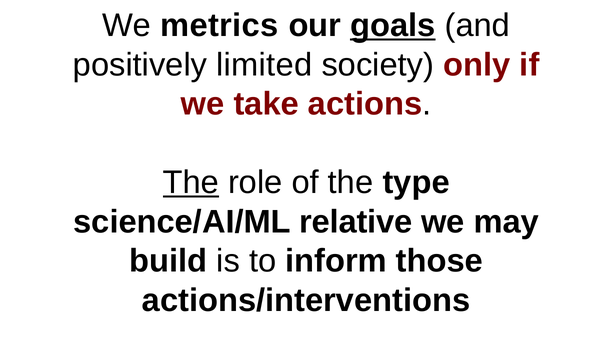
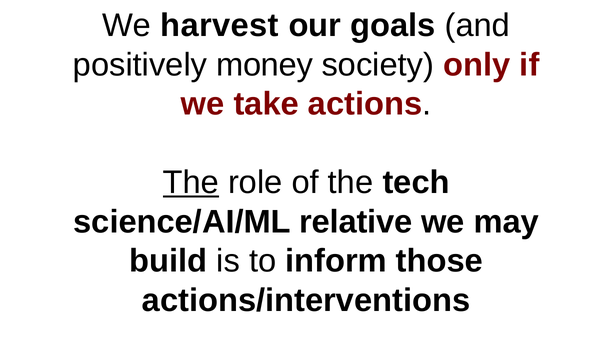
metrics: metrics -> harvest
goals underline: present -> none
limited: limited -> money
type: type -> tech
